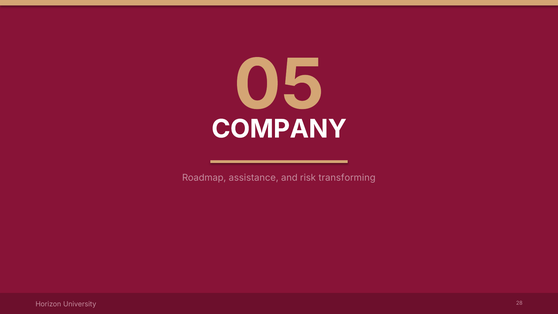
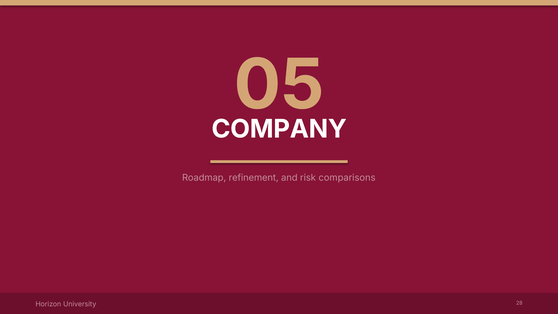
assistance: assistance -> refinement
transforming: transforming -> comparisons
